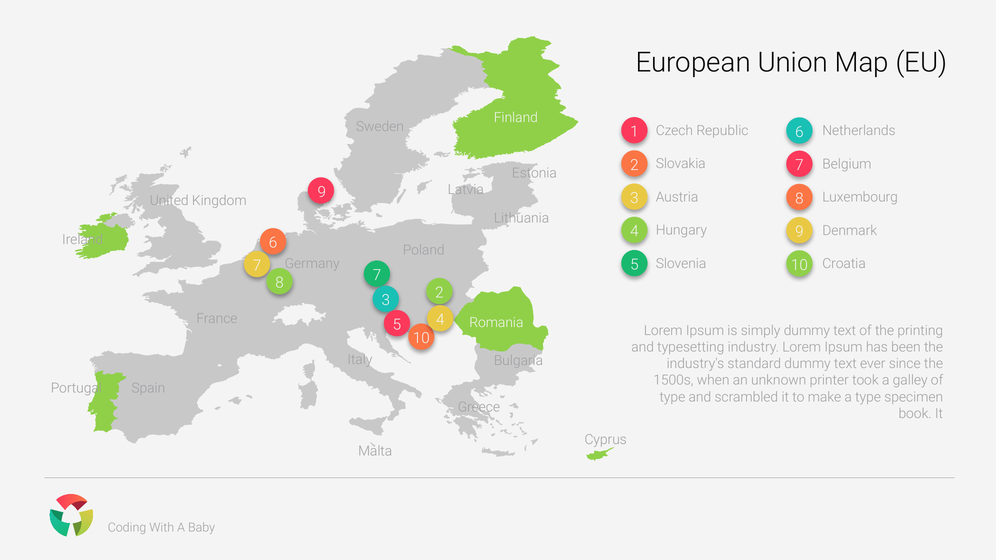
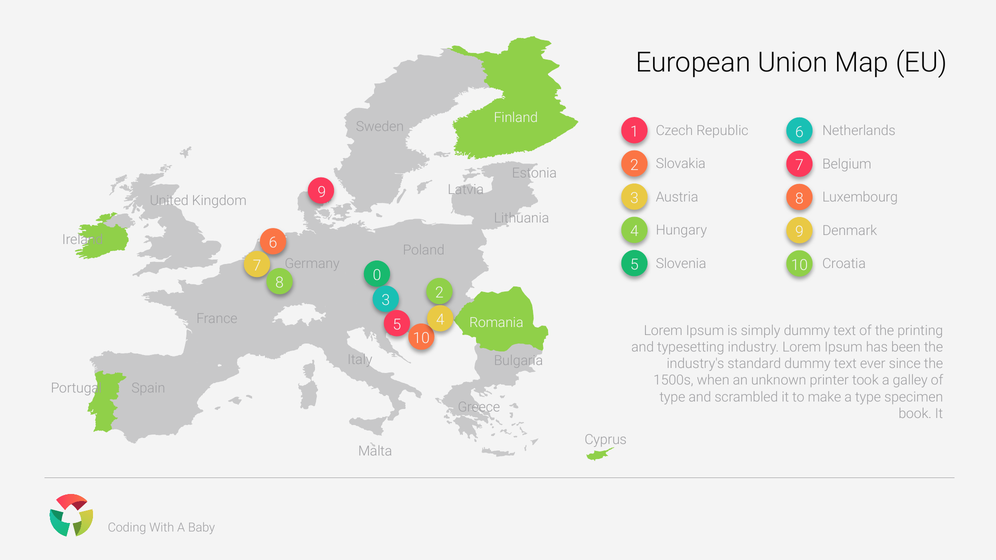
8 7: 7 -> 0
